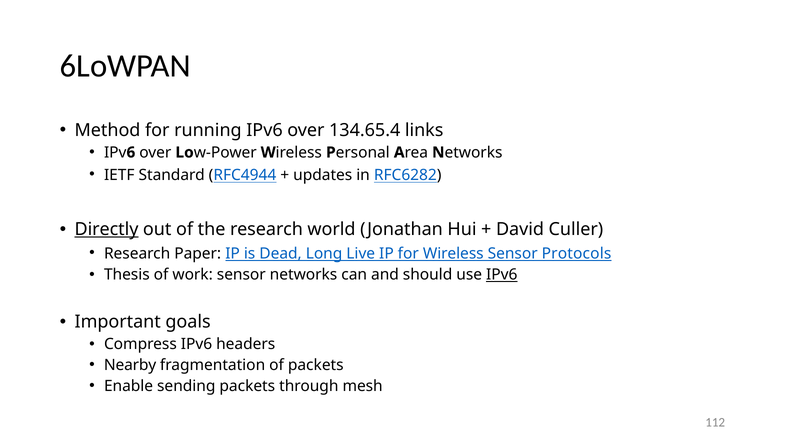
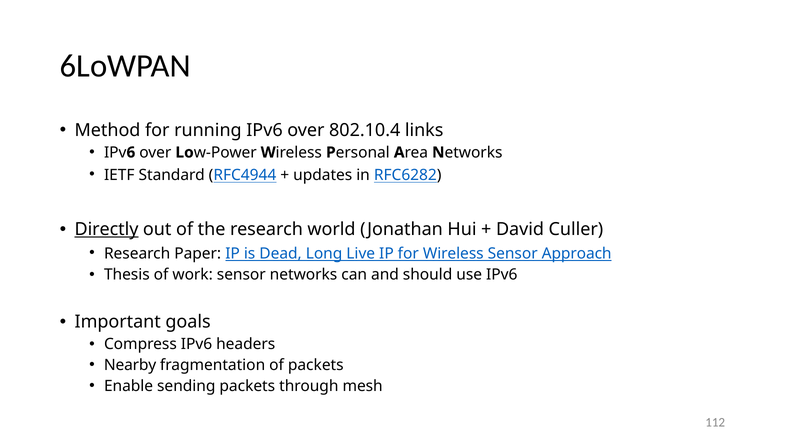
134.65.4: 134.65.4 -> 802.10.4
Protocols: Protocols -> Approach
IPv6 at (502, 274) underline: present -> none
